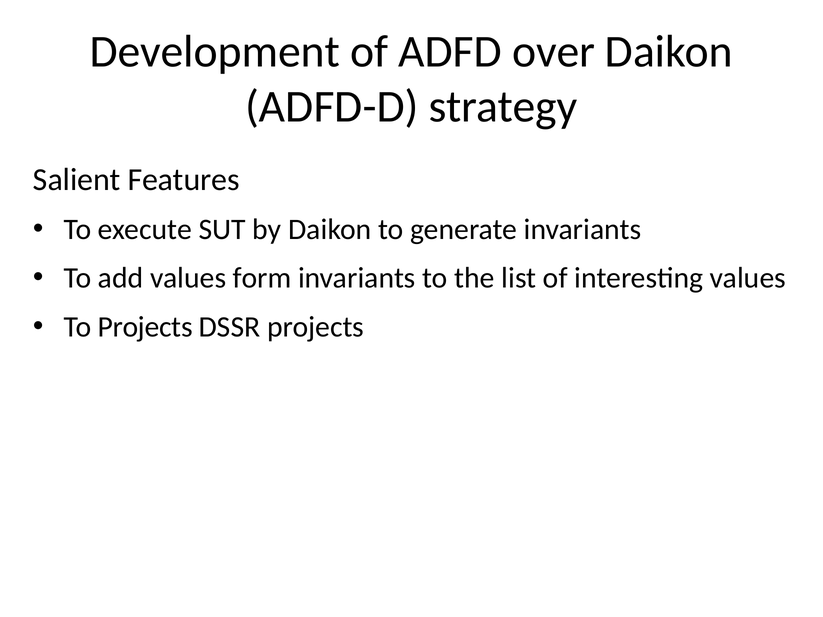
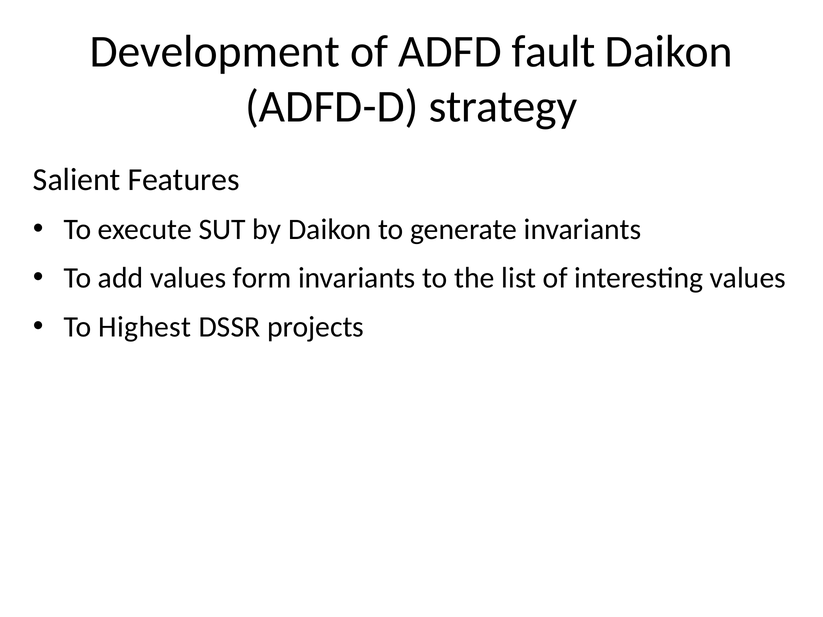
over: over -> fault
To Projects: Projects -> Highest
